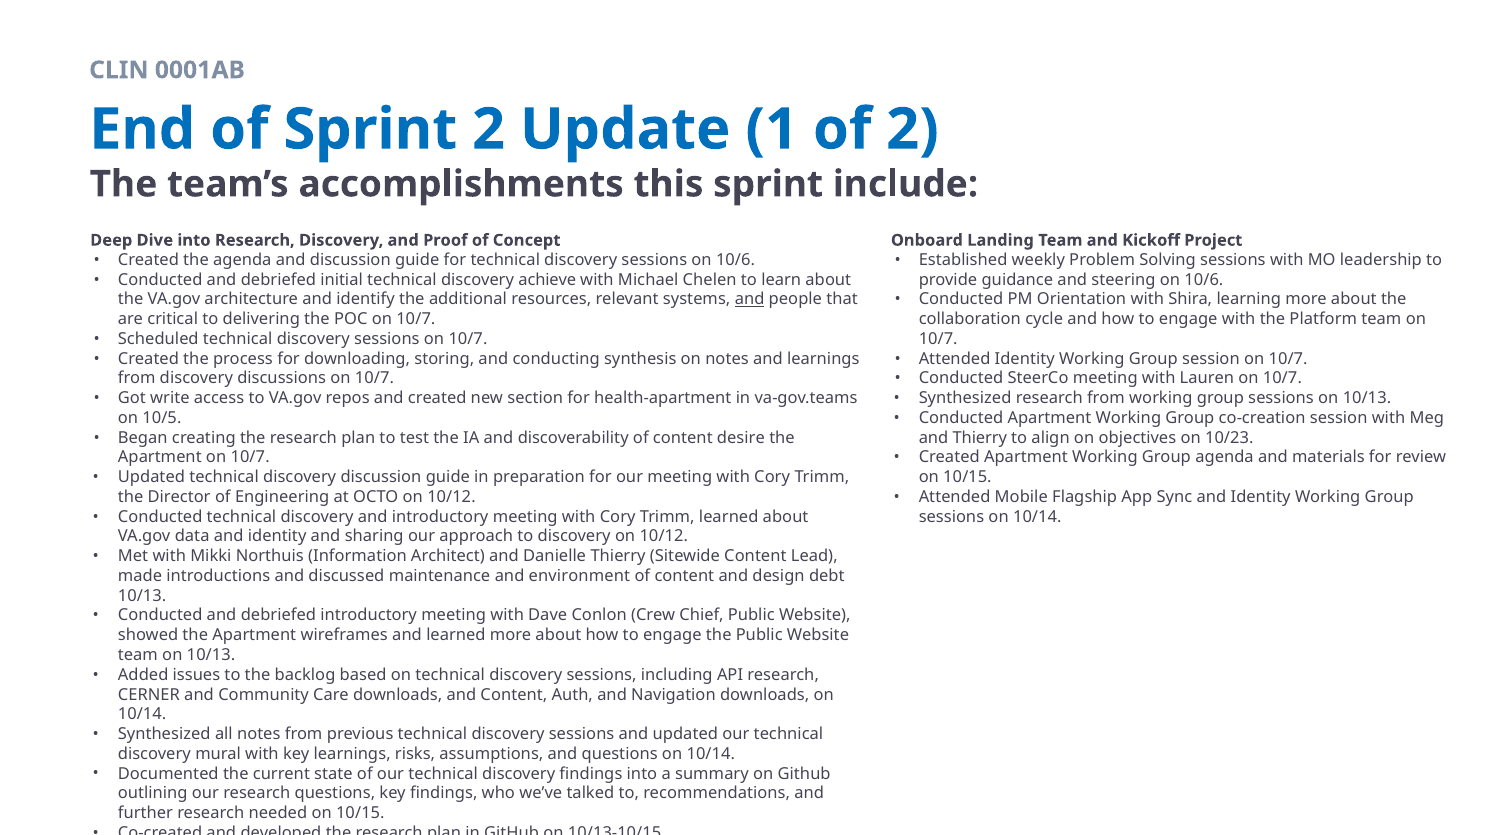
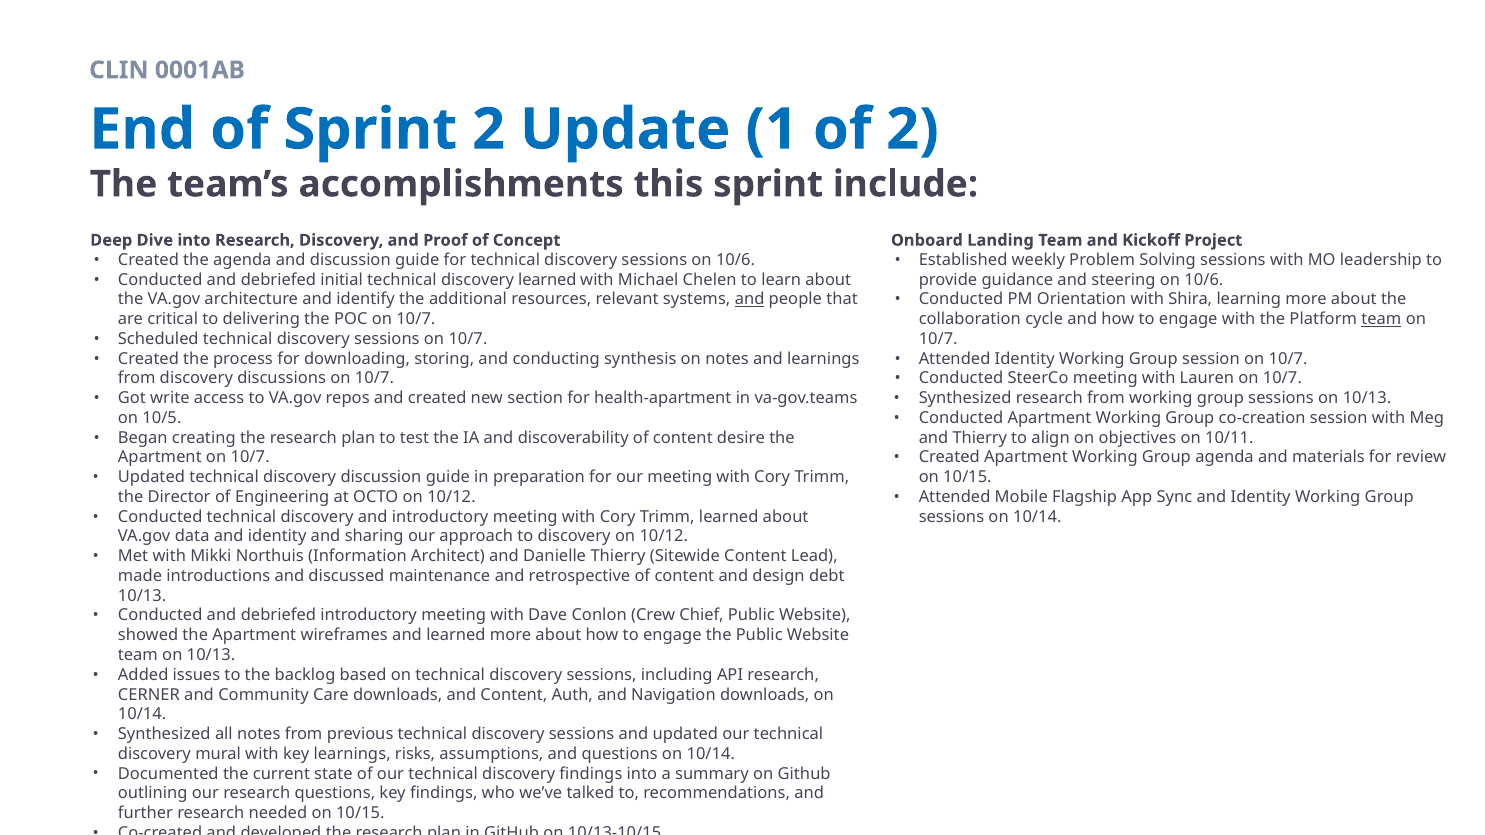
discovery achieve: achieve -> learned
team at (1381, 319) underline: none -> present
10/23: 10/23 -> 10/11
environment: environment -> retrospective
